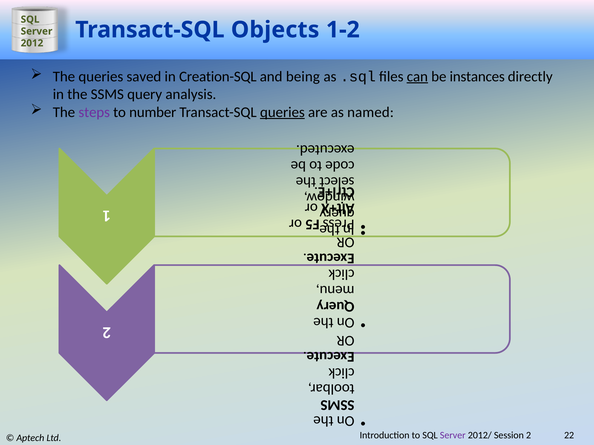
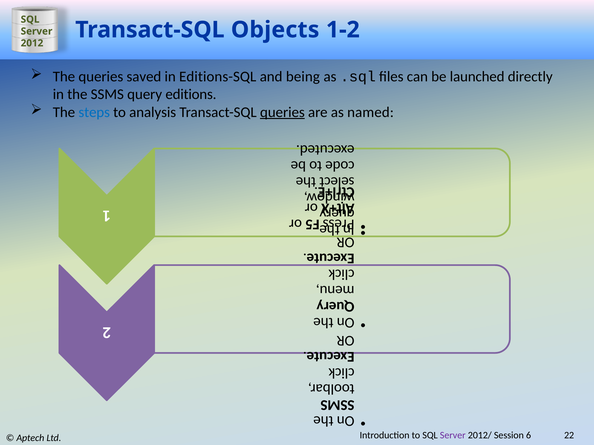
Creation-SQL: Creation-SQL -> Editions-SQL
can underline: present -> none
instances: instances -> launched
analysis: analysis -> editions
steps colour: purple -> blue
number: number -> analysis
Session 2: 2 -> 6
